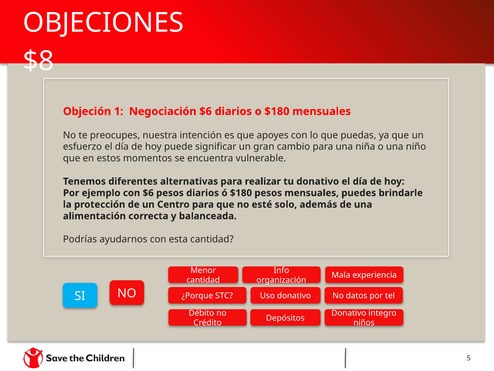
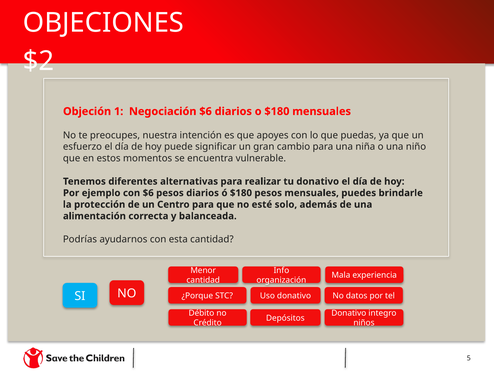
$8: $8 -> $2
